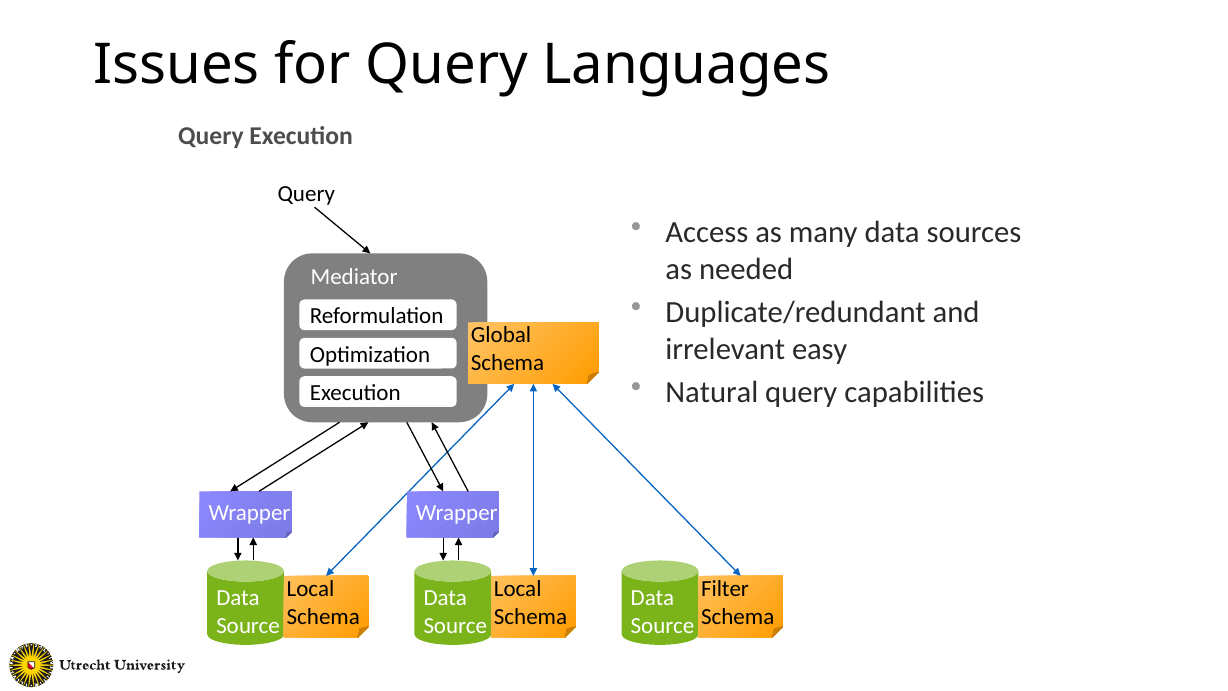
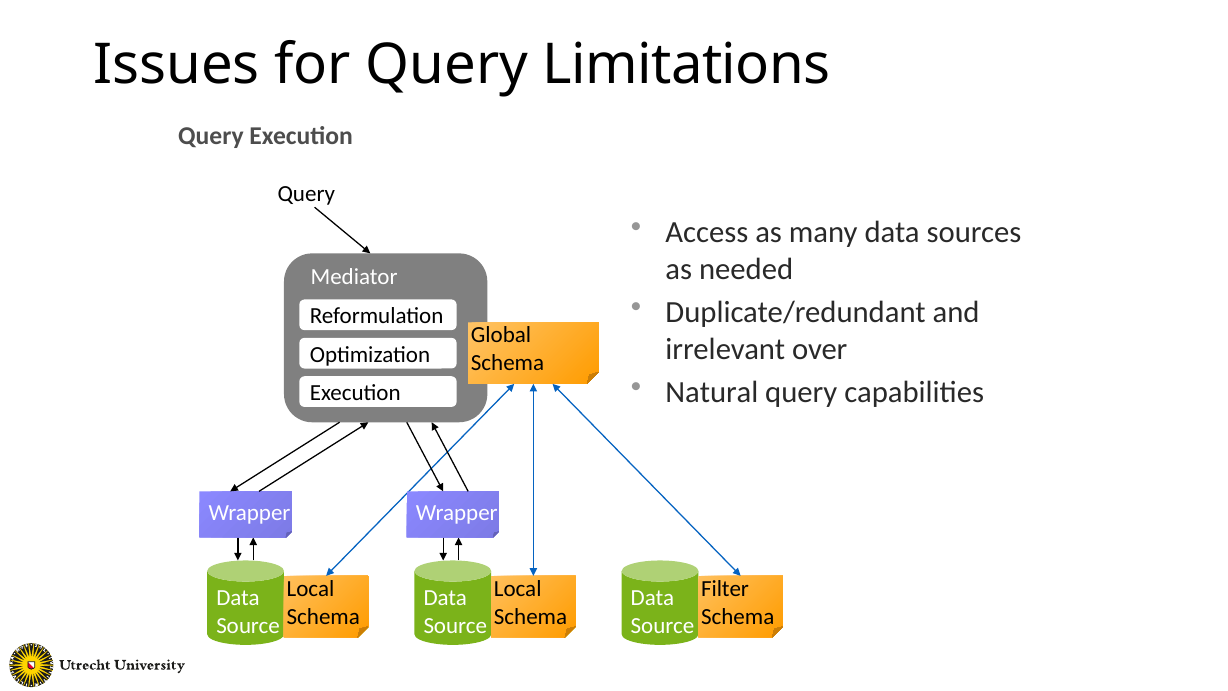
Languages: Languages -> Limitations
easy: easy -> over
